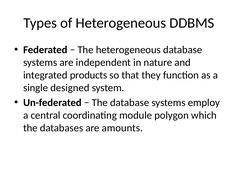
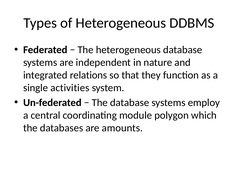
products: products -> relations
designed: designed -> activities
